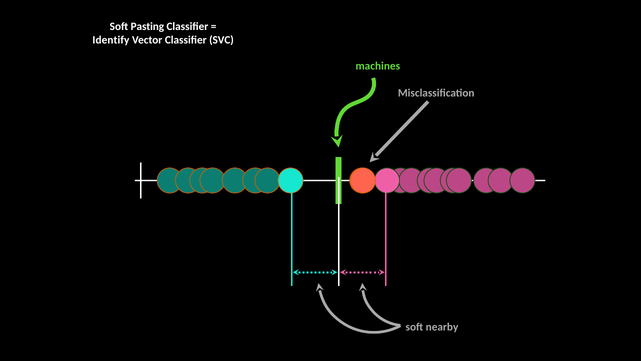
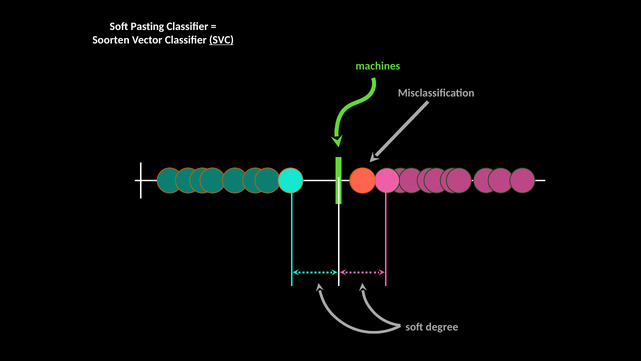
Identify: Identify -> Soorten
SVC underline: none -> present
nearby: nearby -> degree
